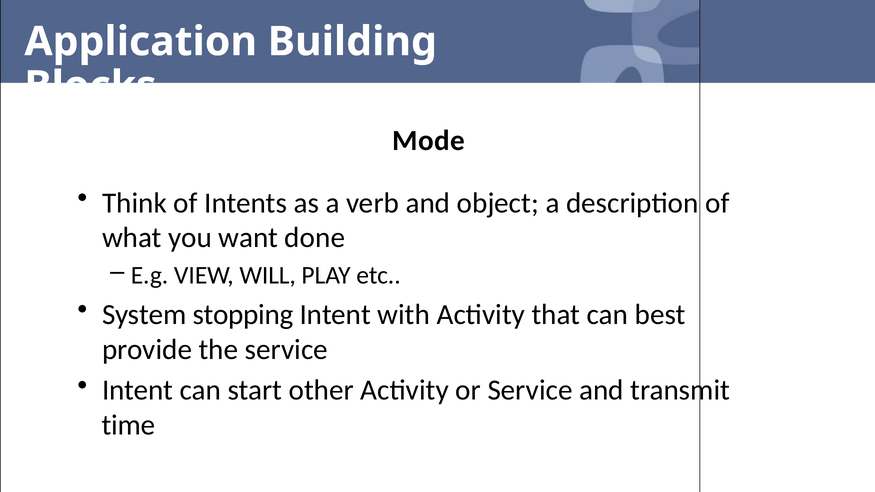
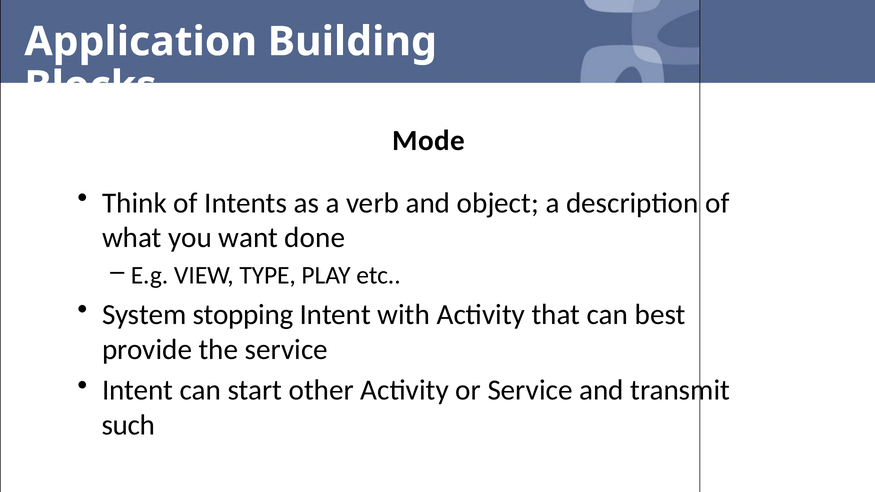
WILL: WILL -> TYPE
time: time -> such
